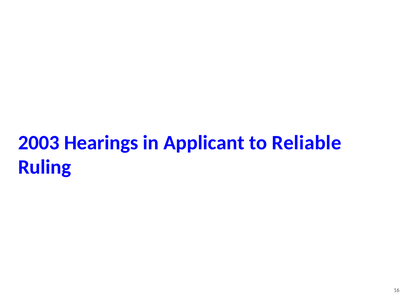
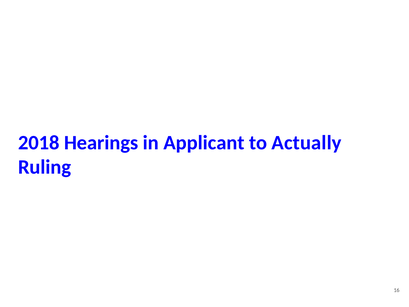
2003: 2003 -> 2018
Reliable: Reliable -> Actually
